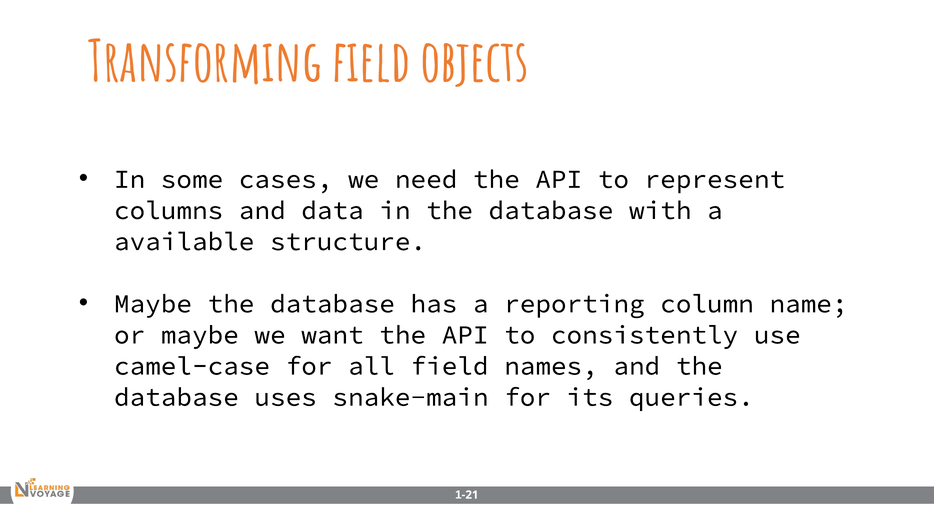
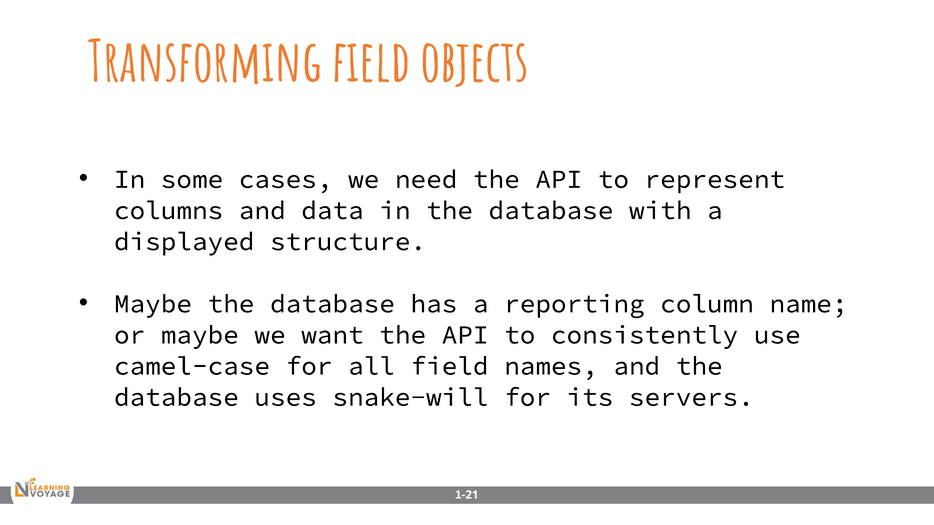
available: available -> displayed
snake-main: snake-main -> snake-will
queries: queries -> servers
